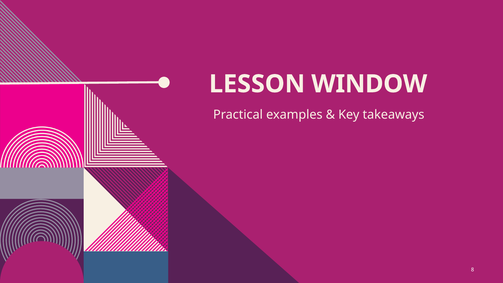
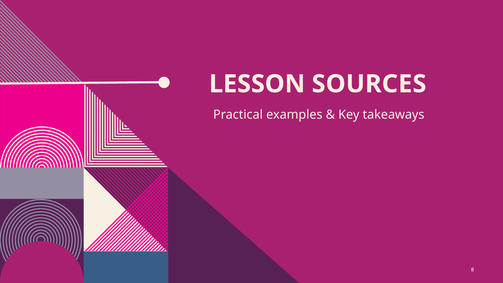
WINDOW: WINDOW -> SOURCES
